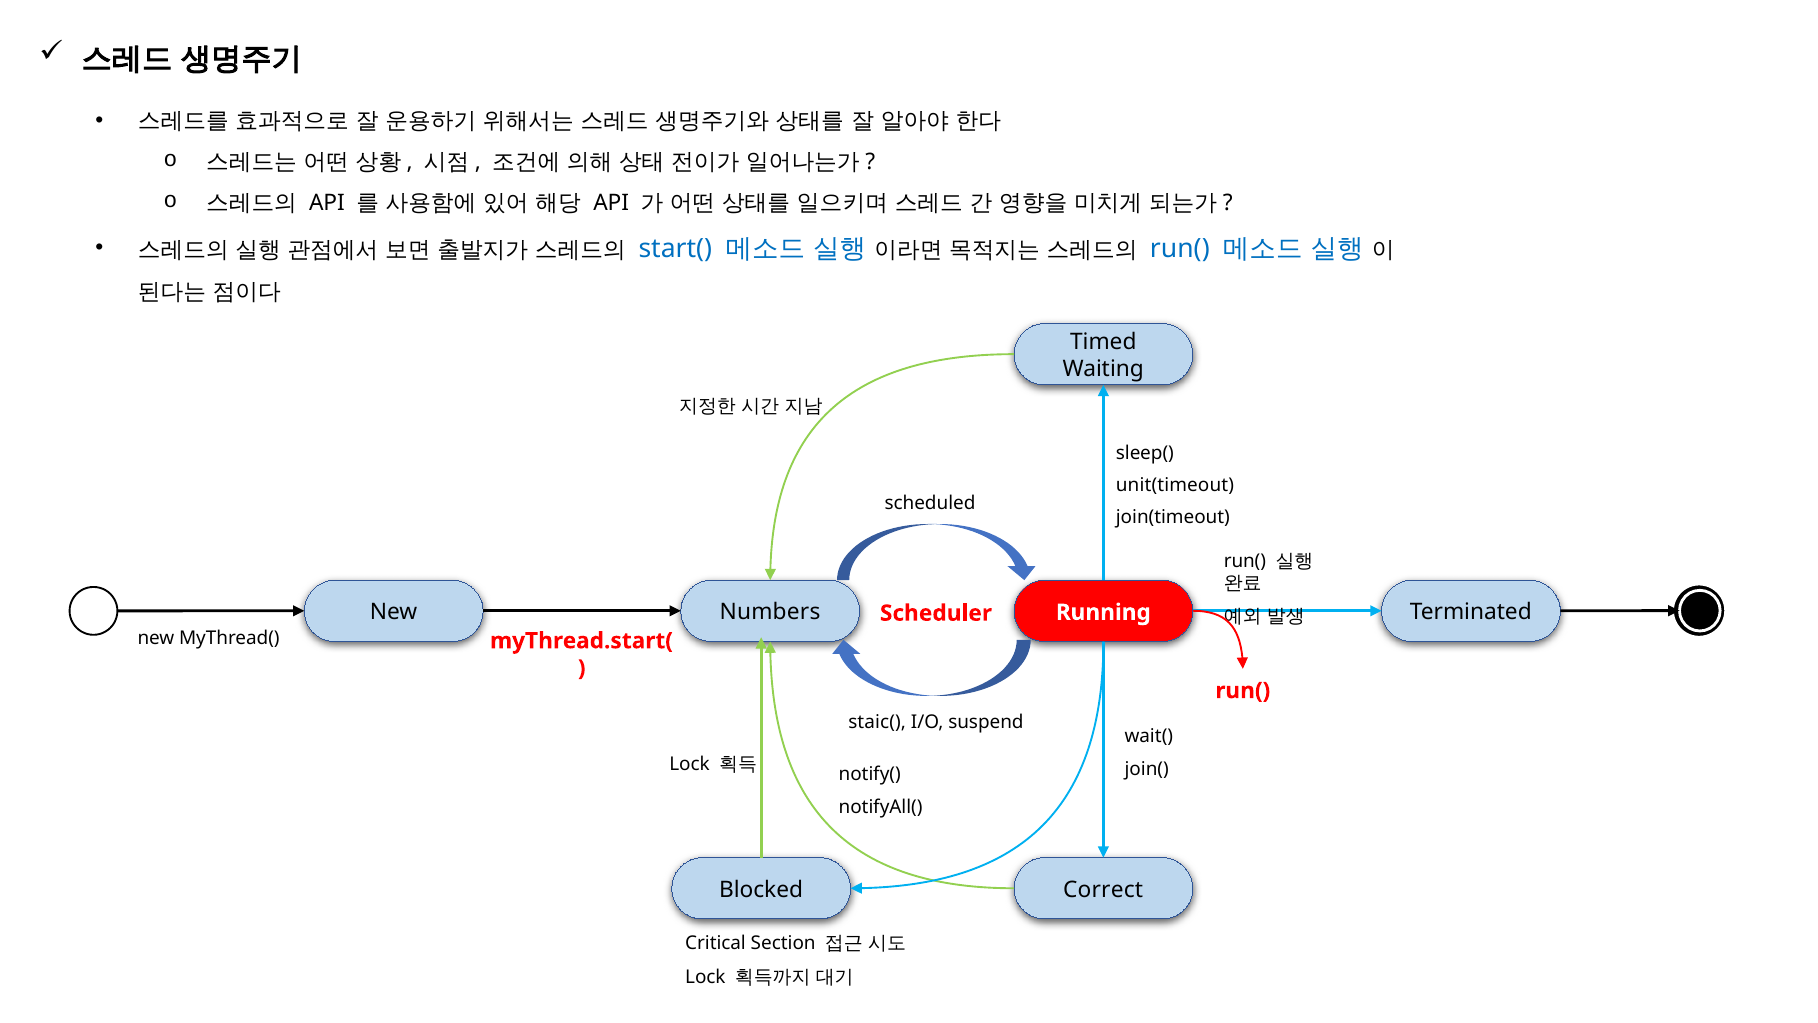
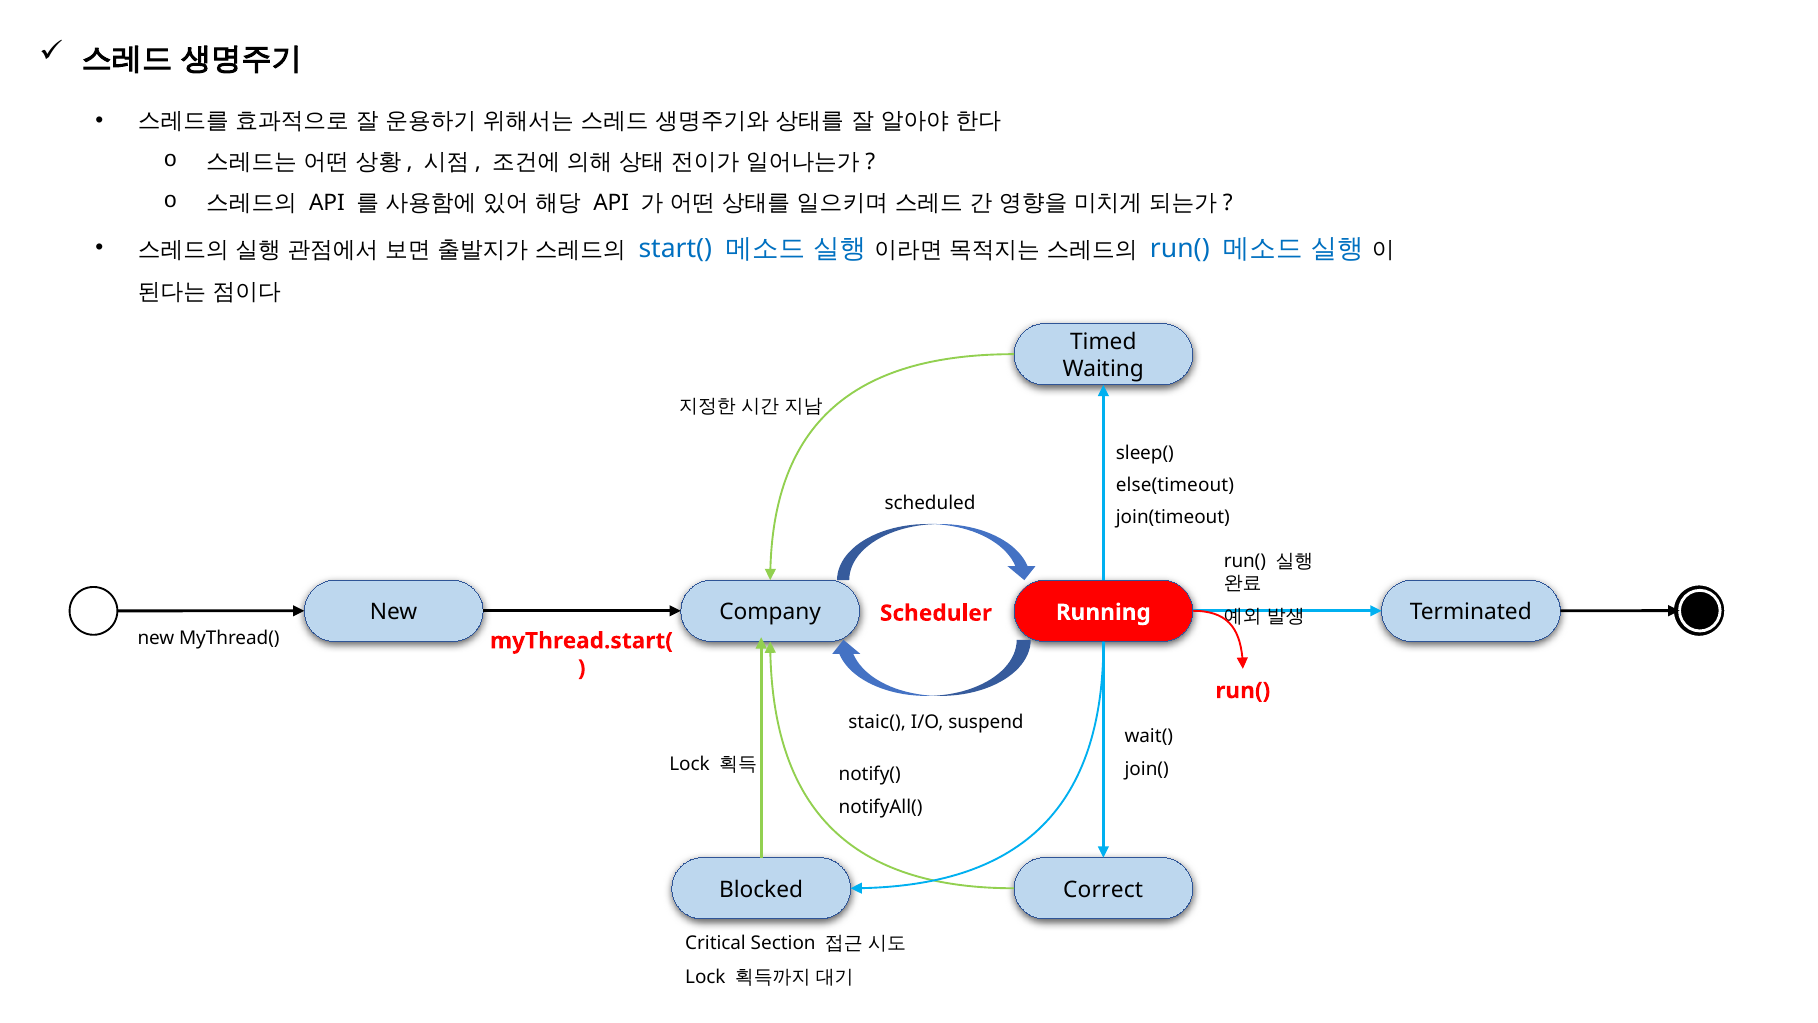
unit(timeout: unit(timeout -> else(timeout
Numbers: Numbers -> Company
